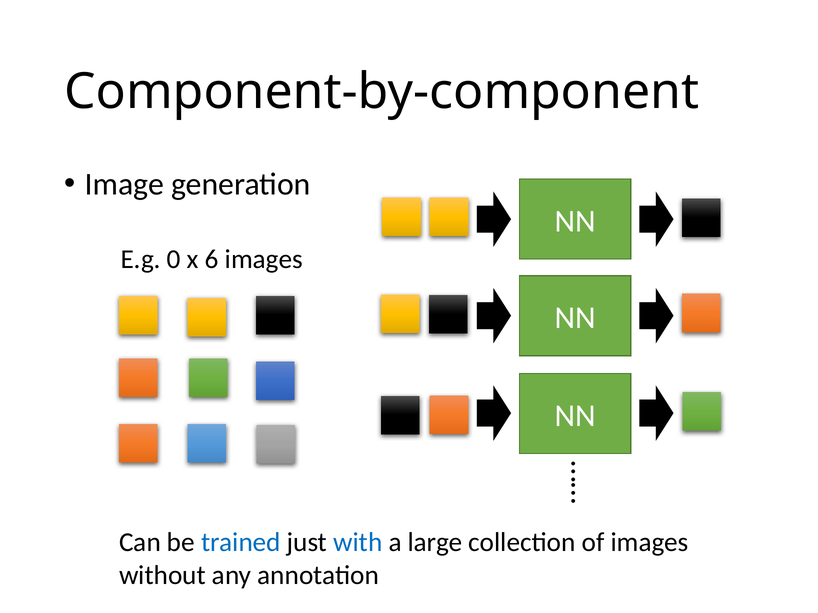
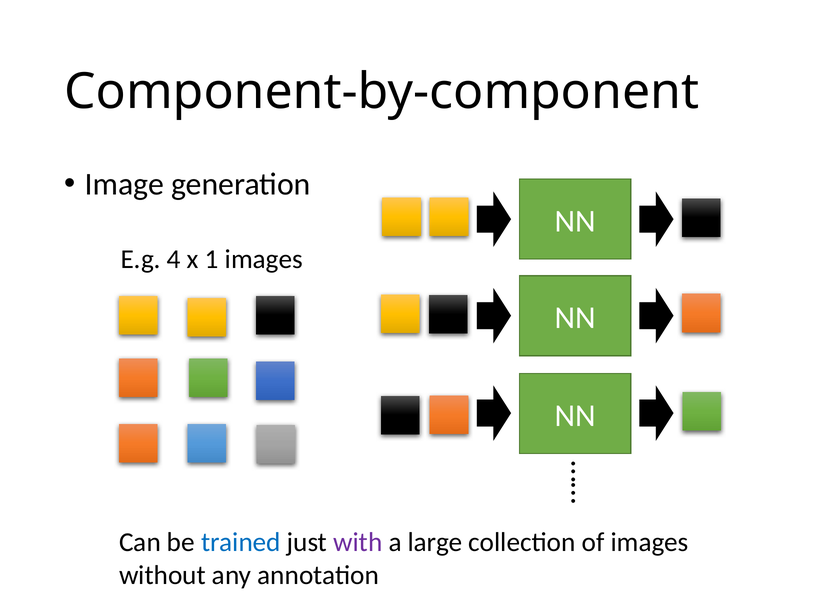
0: 0 -> 4
6: 6 -> 1
with colour: blue -> purple
